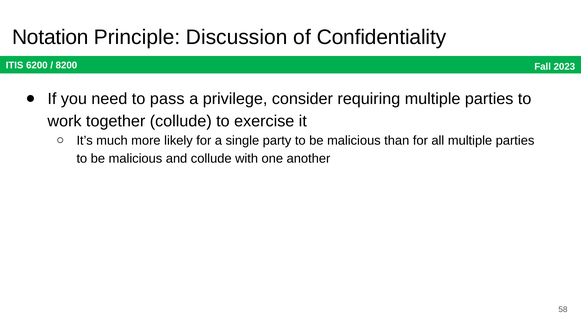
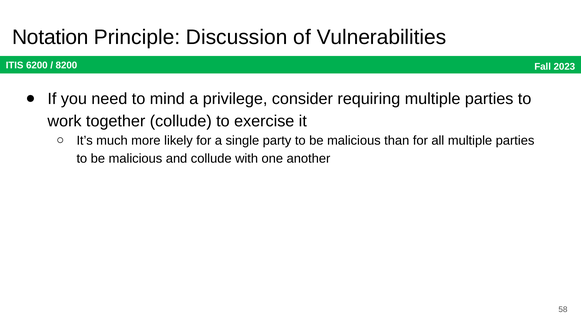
Confidentiality: Confidentiality -> Vulnerabilities
pass: pass -> mind
